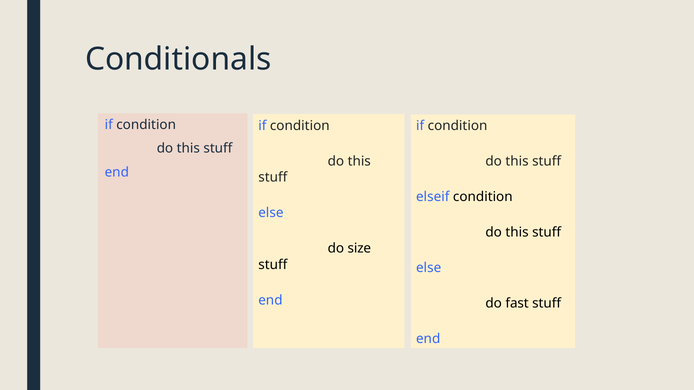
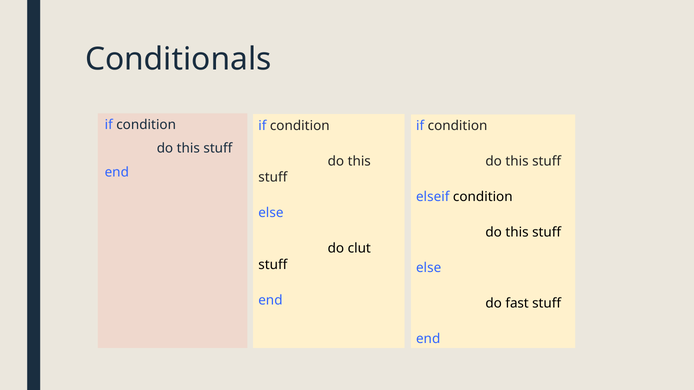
size: size -> clut
